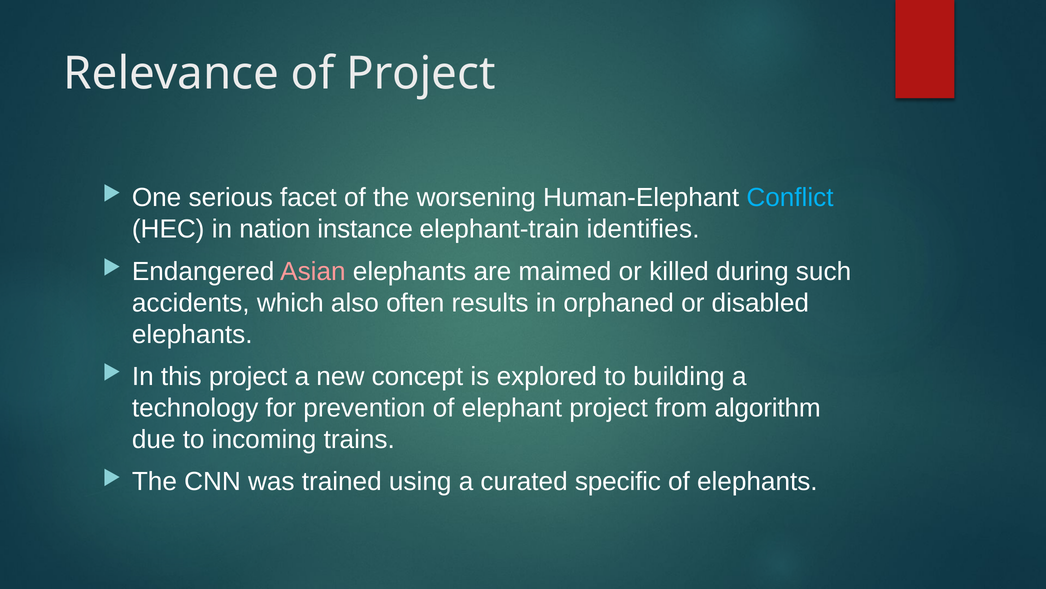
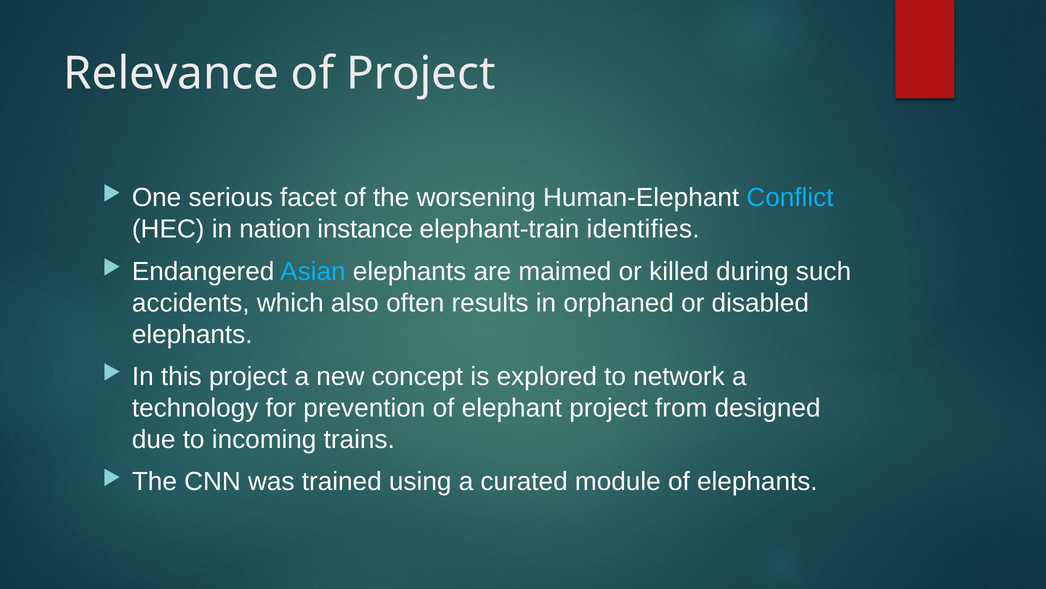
Asian colour: pink -> light blue
building: building -> network
algorithm: algorithm -> designed
specific: specific -> module
